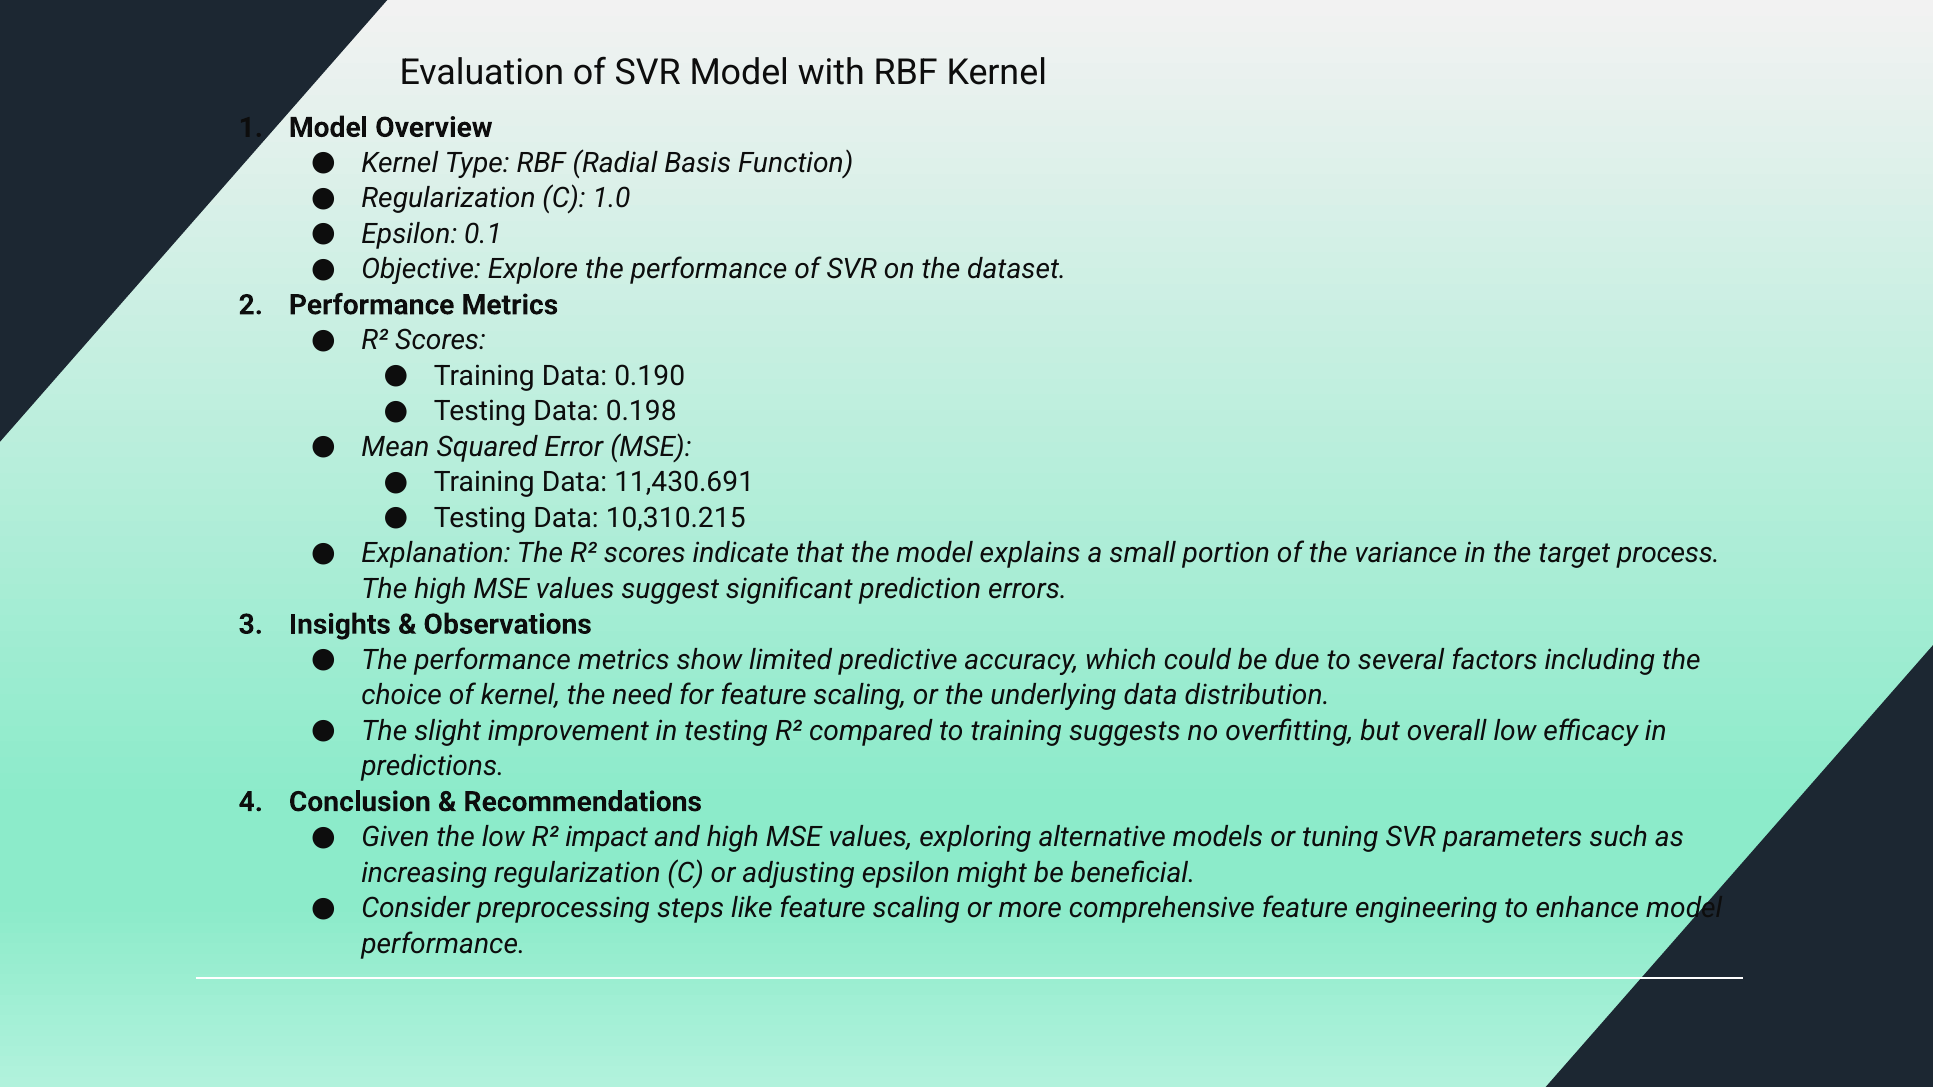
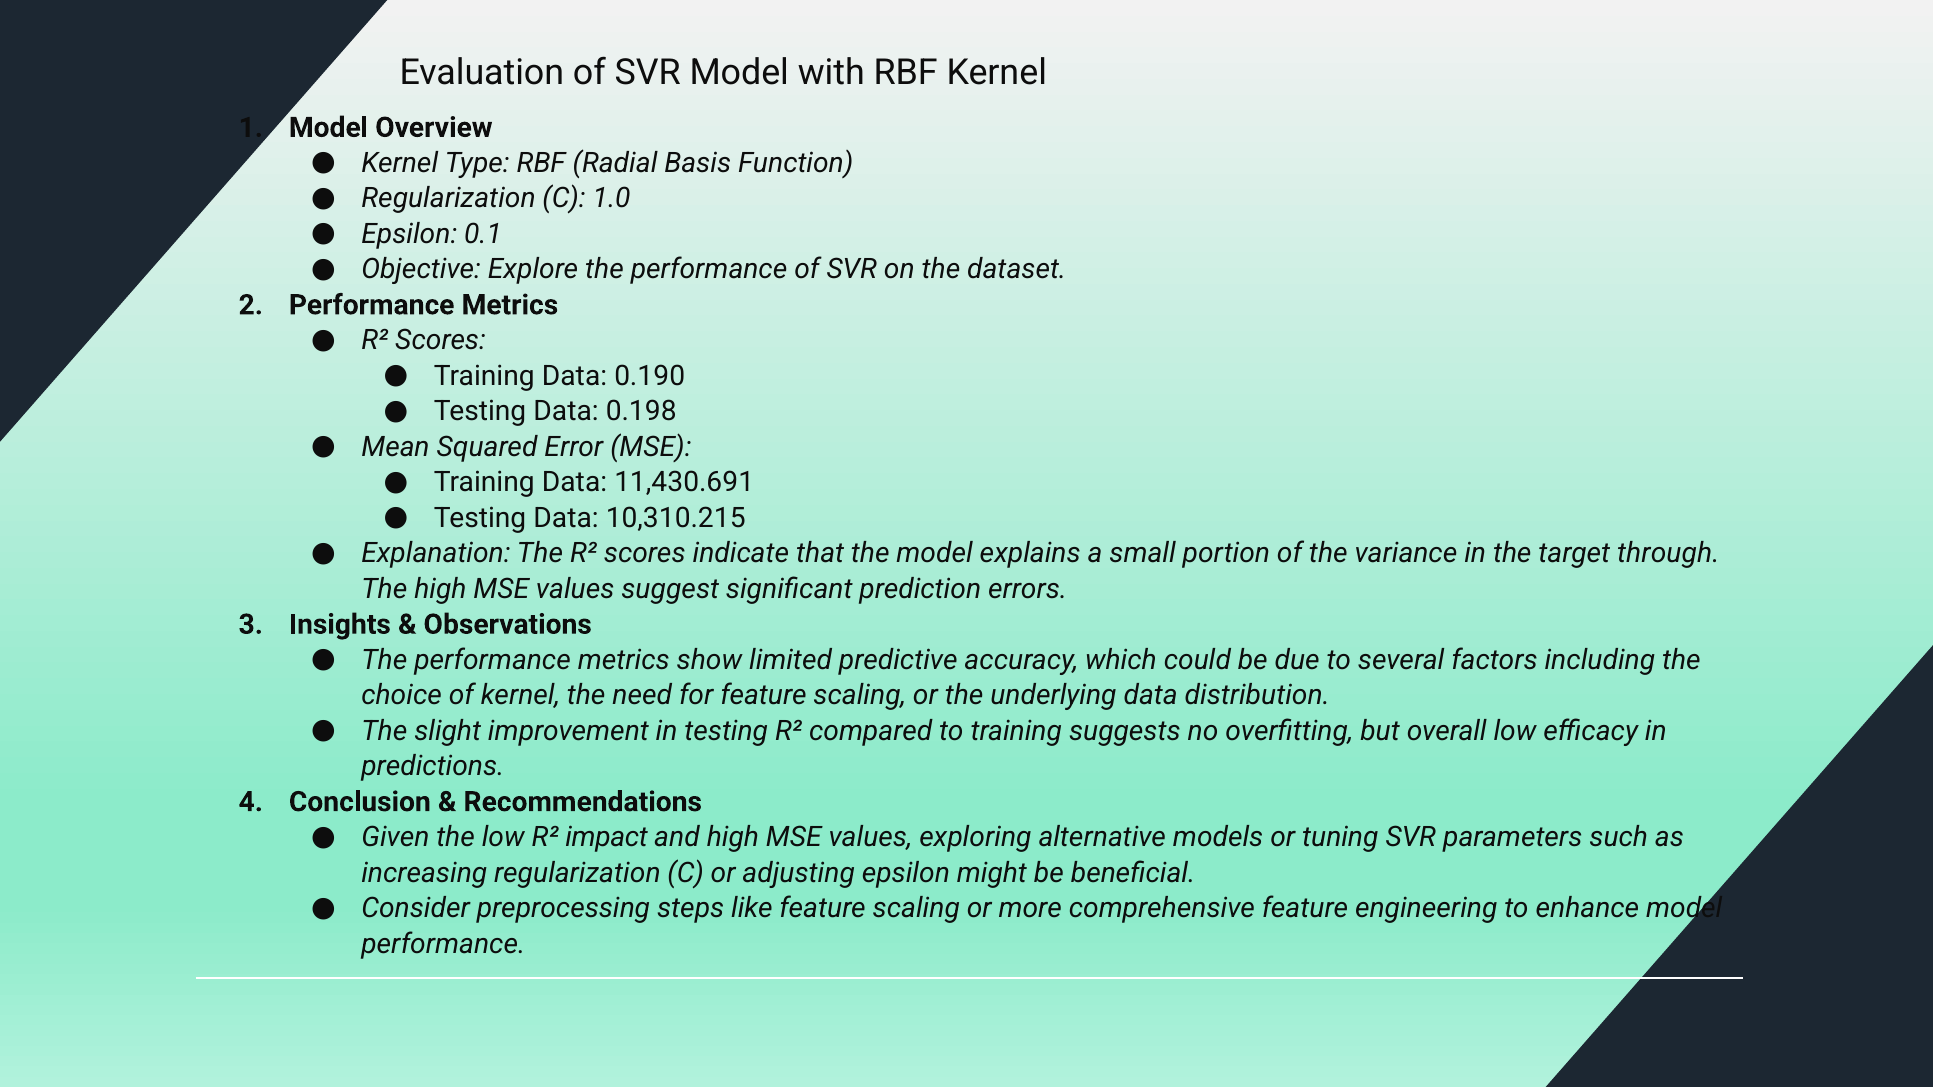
process: process -> through
